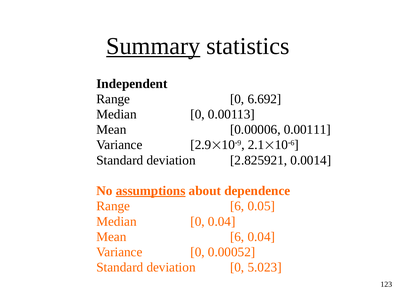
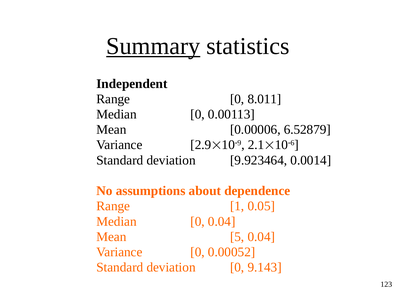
6.692: 6.692 -> 8.011
0.00111: 0.00111 -> 6.52879
2.825921: 2.825921 -> 9.923464
assumptions underline: present -> none
Range 6: 6 -> 1
Mean 6: 6 -> 5
5.023: 5.023 -> 9.143
